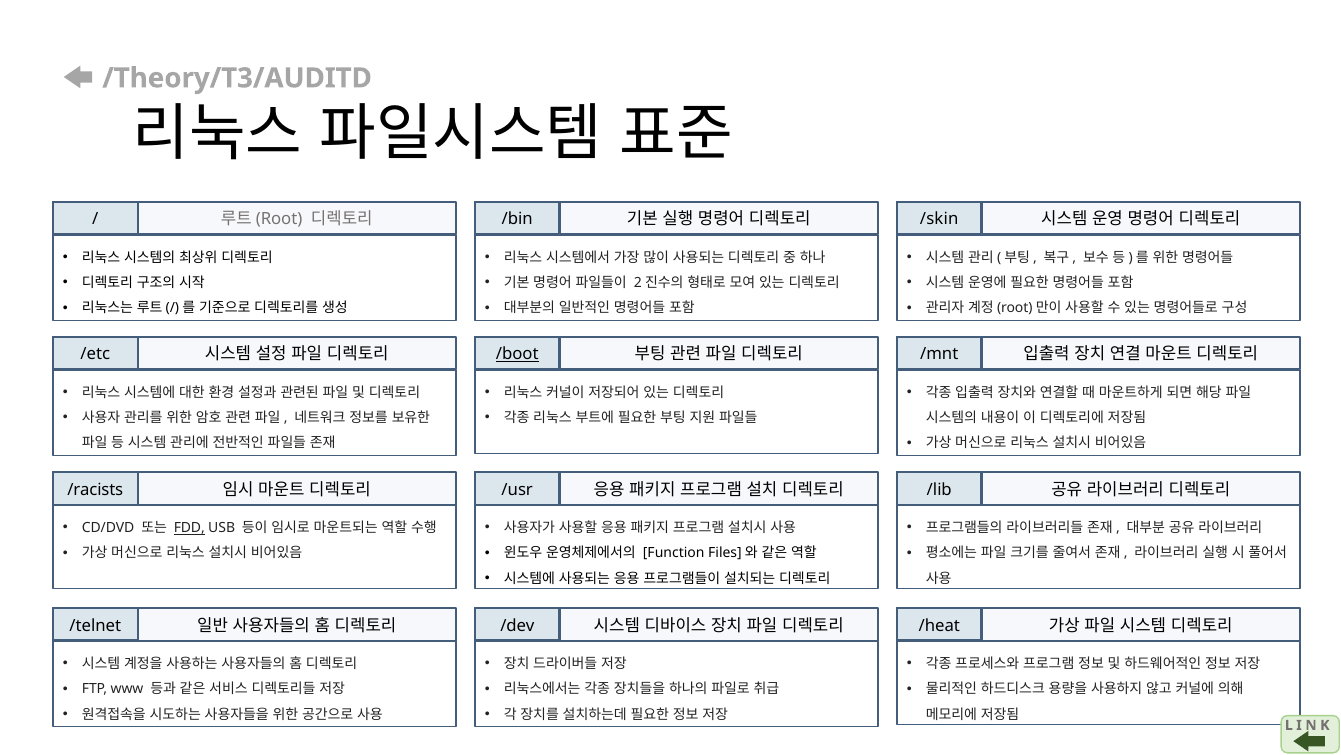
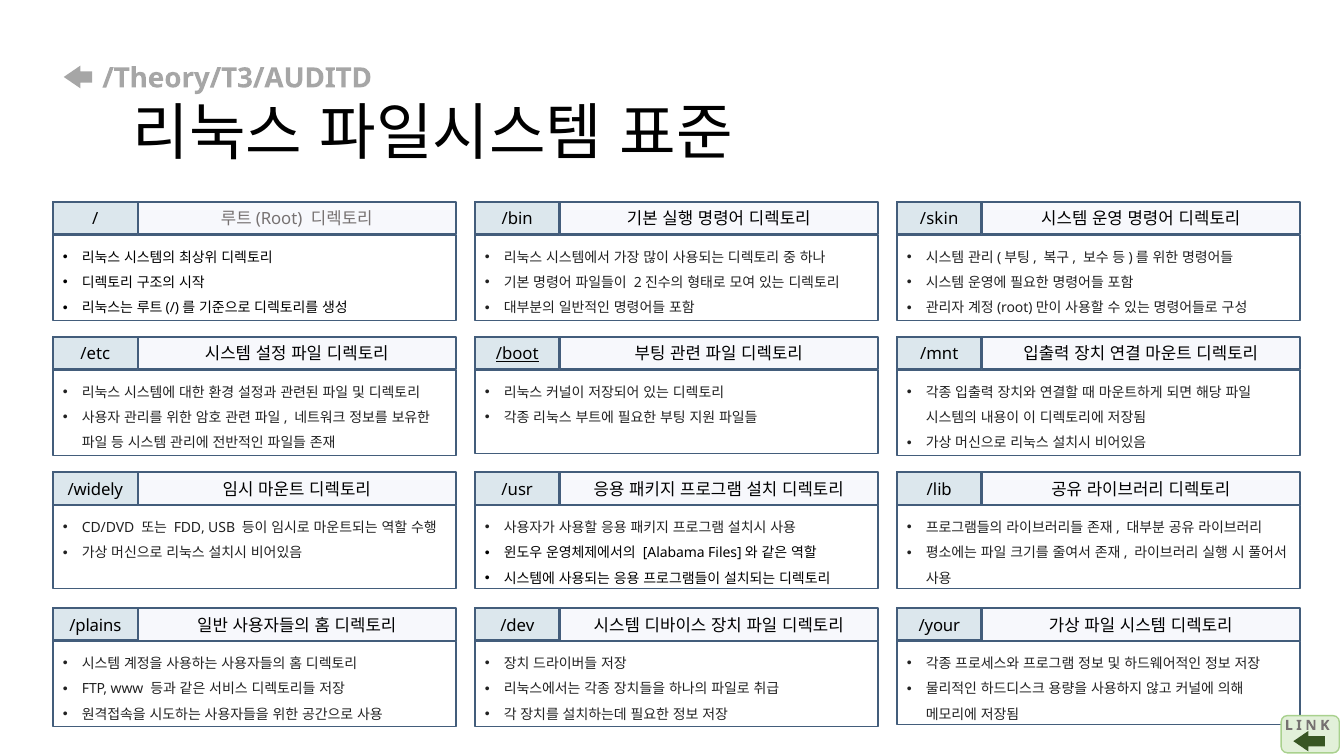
/racists: /racists -> /widely
FDD underline: present -> none
Function: Function -> Alabama
/telnet: /telnet -> /plains
/heat: /heat -> /your
